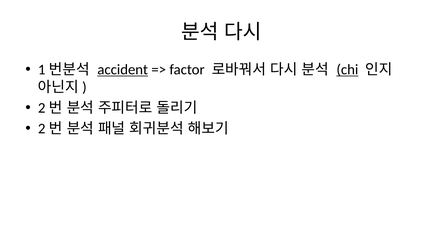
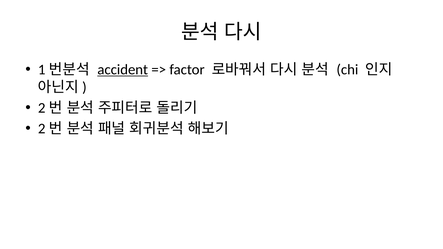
chi underline: present -> none
